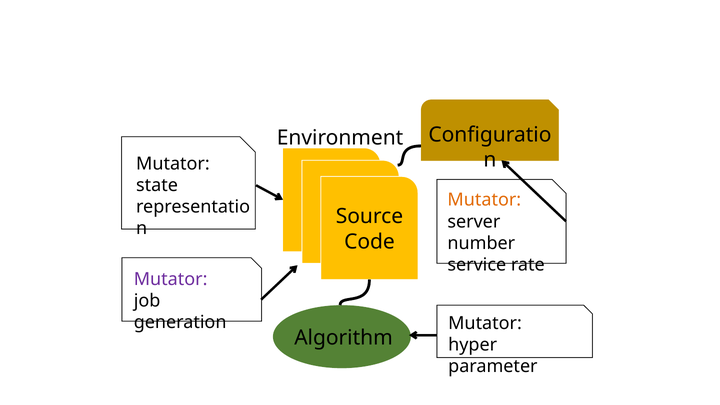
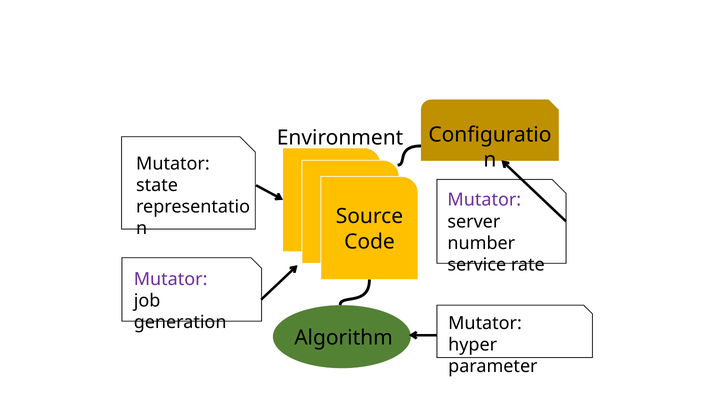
Mutator at (484, 200) colour: orange -> purple
